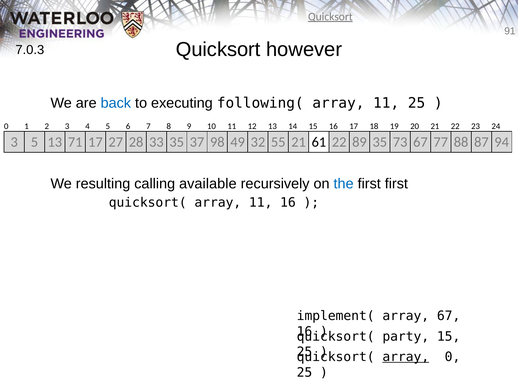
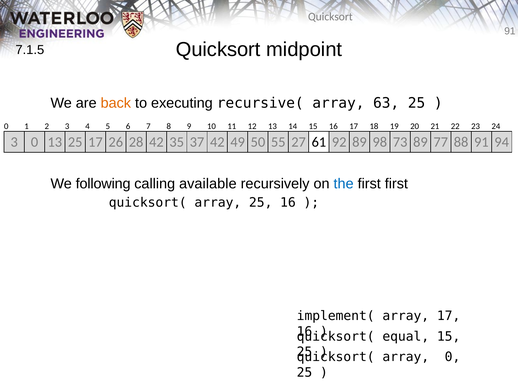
Quicksort at (330, 17) underline: present -> none
however: however -> midpoint
7.0.3: 7.0.3 -> 7.1.5
back colour: blue -> orange
following(: following( -> recursive(
11 at (386, 103): 11 -> 63
3 5: 5 -> 0
13 71: 71 -> 25
27: 27 -> 26
28 33: 33 -> 42
37 98: 98 -> 42
32: 32 -> 50
55 21: 21 -> 27
61 22: 22 -> 92
89 35: 35 -> 98
73 67: 67 -> 89
88 87: 87 -> 91
resulting: resulting -> following
quicksort( array 11: 11 -> 25
array 67: 67 -> 17
party: party -> equal
array at (406, 356) underline: present -> none
